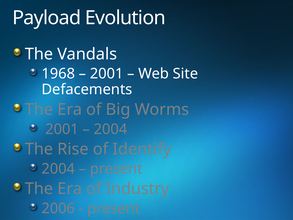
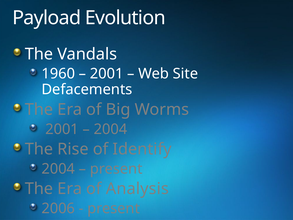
1968: 1968 -> 1960
Industry: Industry -> Analysis
